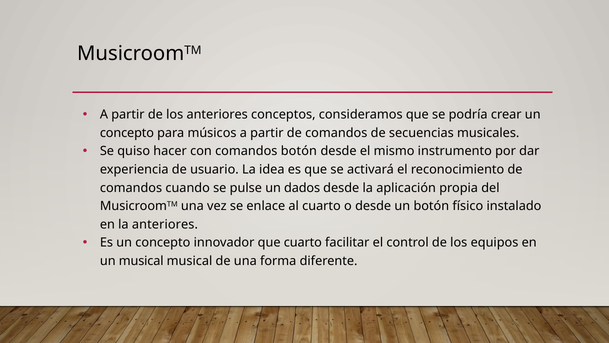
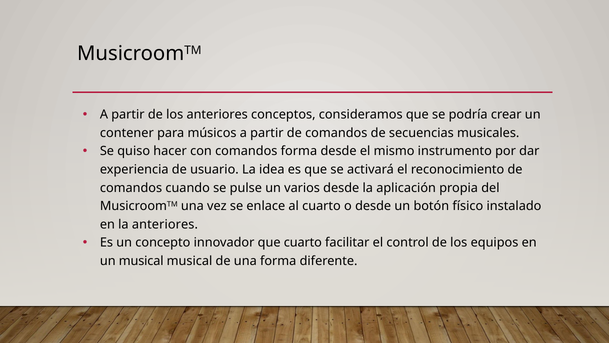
concepto at (127, 133): concepto -> contener
comandos botón: botón -> forma
dados: dados -> varios
